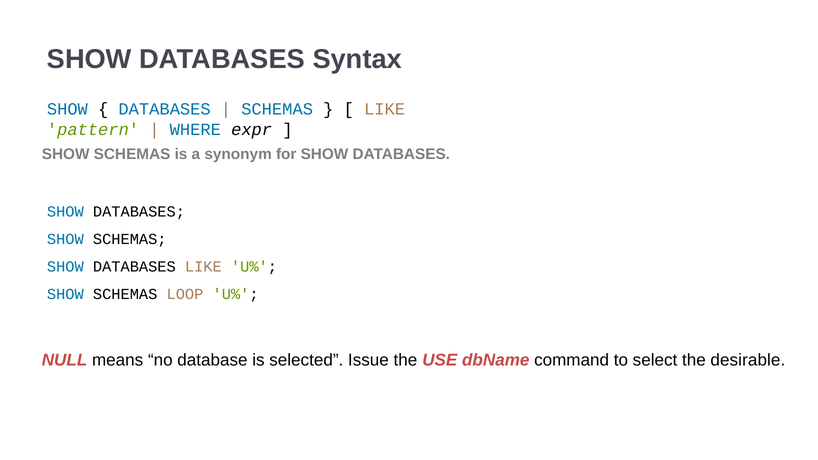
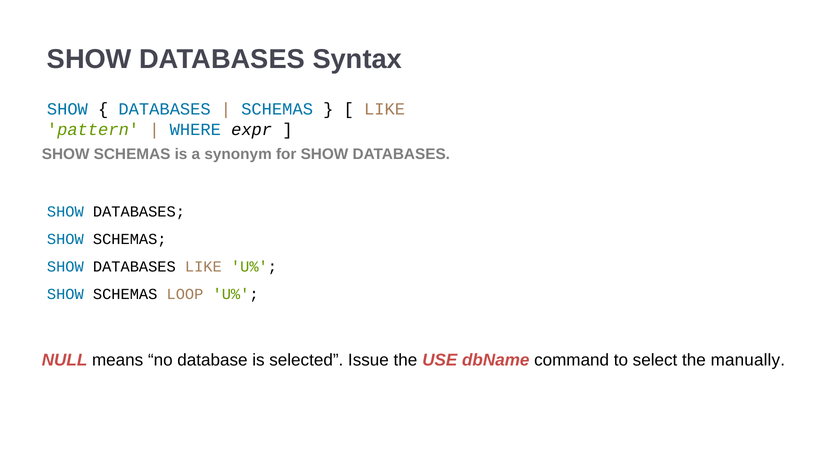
desirable: desirable -> manually
